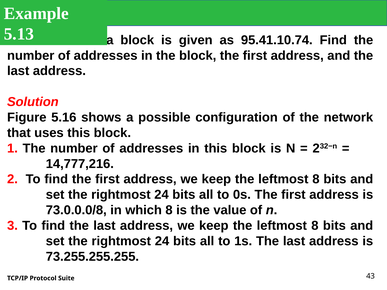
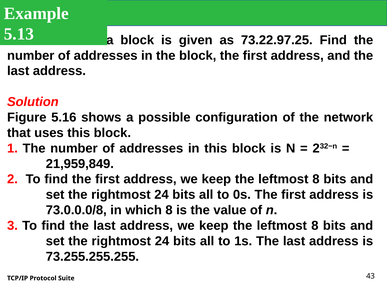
95.41.10.74: 95.41.10.74 -> 73.22.97.25
14,777,216: 14,777,216 -> 21,959,849
